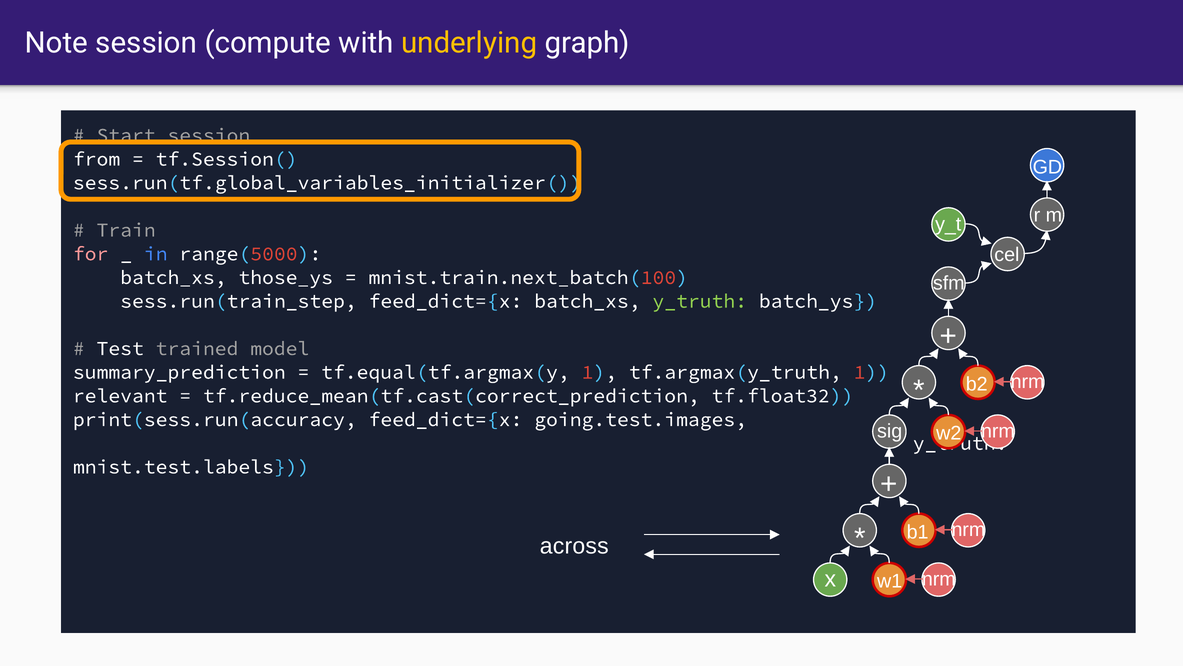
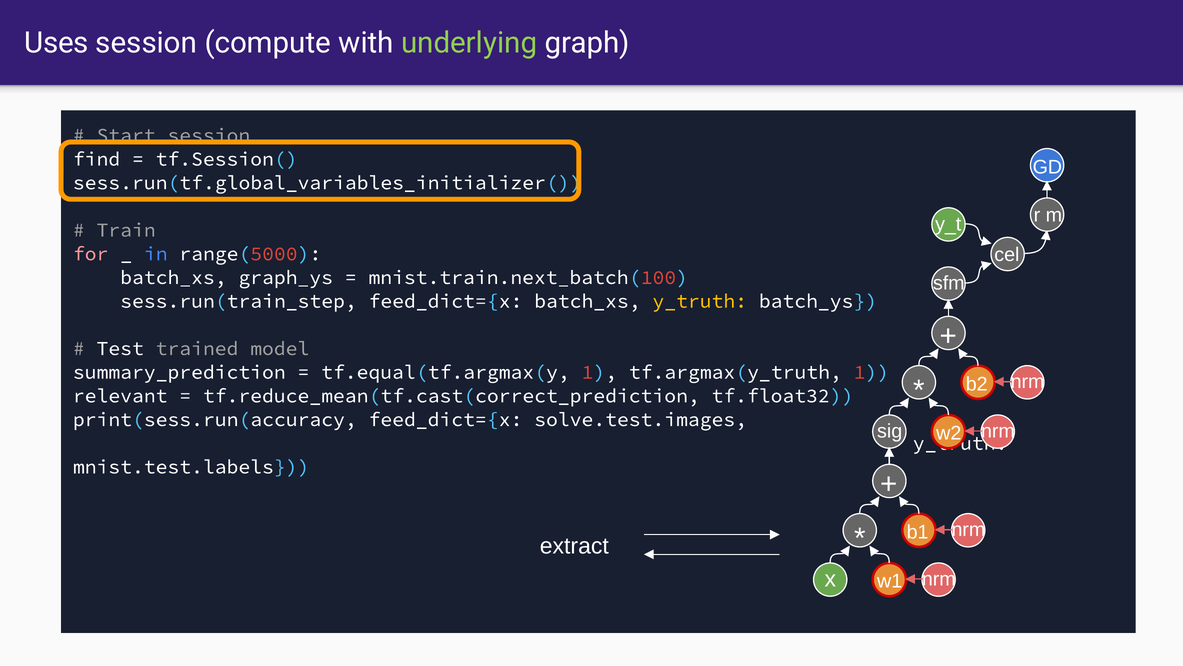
Note: Note -> Uses
underlying colour: yellow -> light green
from: from -> find
those_ys: those_ys -> graph_ys
y_truth at (700, 301) colour: light green -> yellow
going.test.images: going.test.images -> solve.test.images
across: across -> extract
